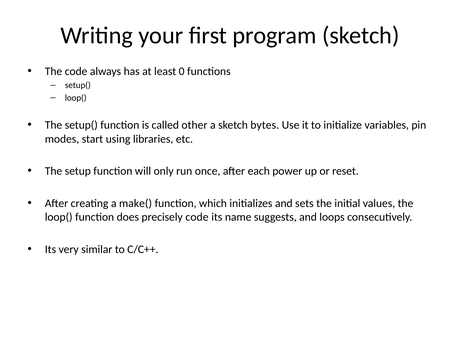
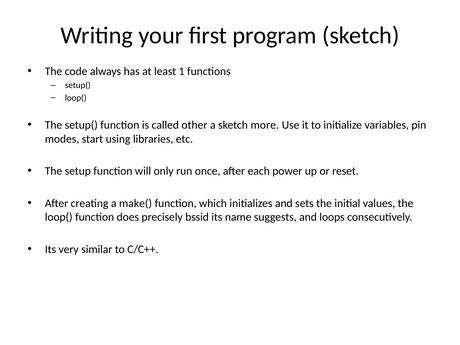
0: 0 -> 1
bytes: bytes -> more
precisely code: code -> bssid
